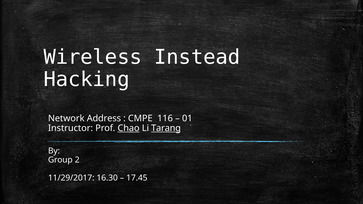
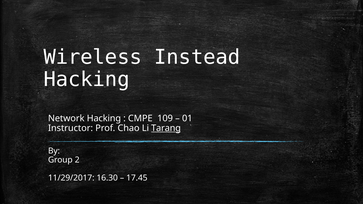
Network Address: Address -> Hacking
116: 116 -> 109
Chao underline: present -> none
